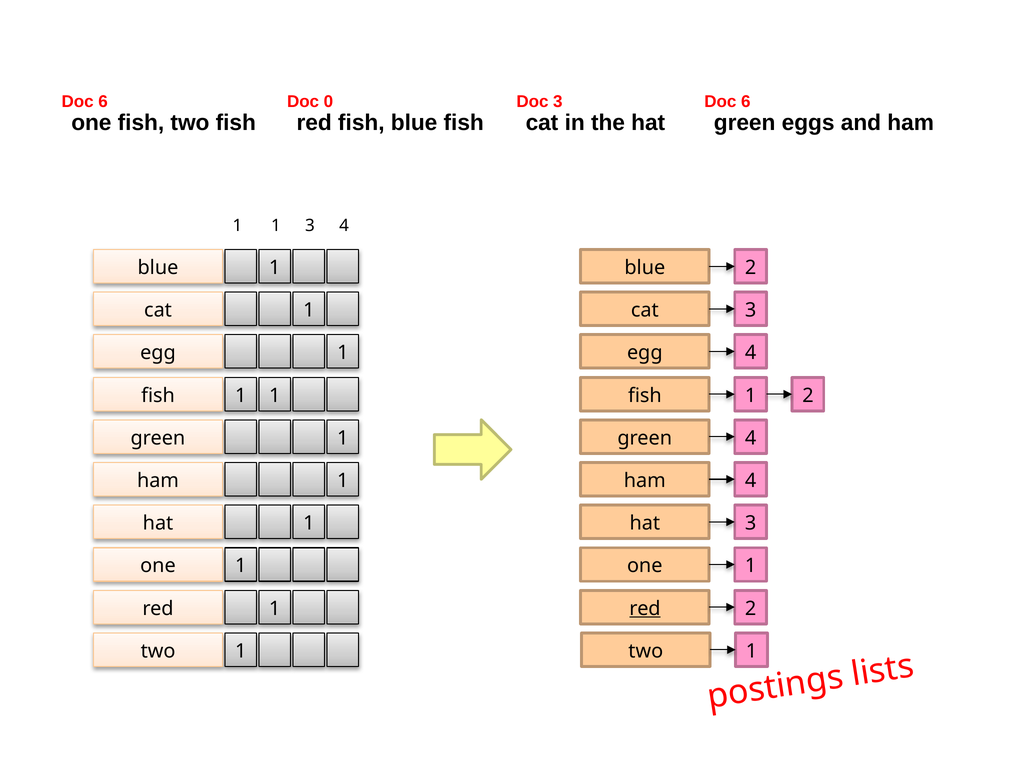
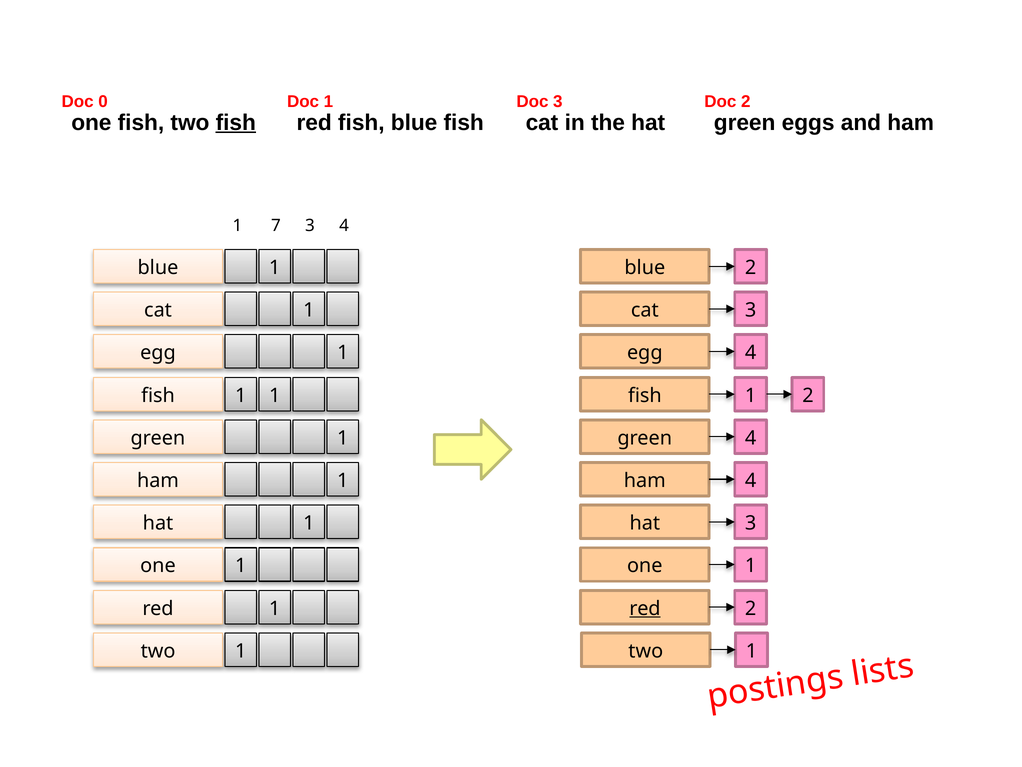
6 at (103, 102): 6 -> 0
Doc 0: 0 -> 1
6 at (746, 102): 6 -> 2
fish at (236, 122) underline: none -> present
1 at (276, 225): 1 -> 7
